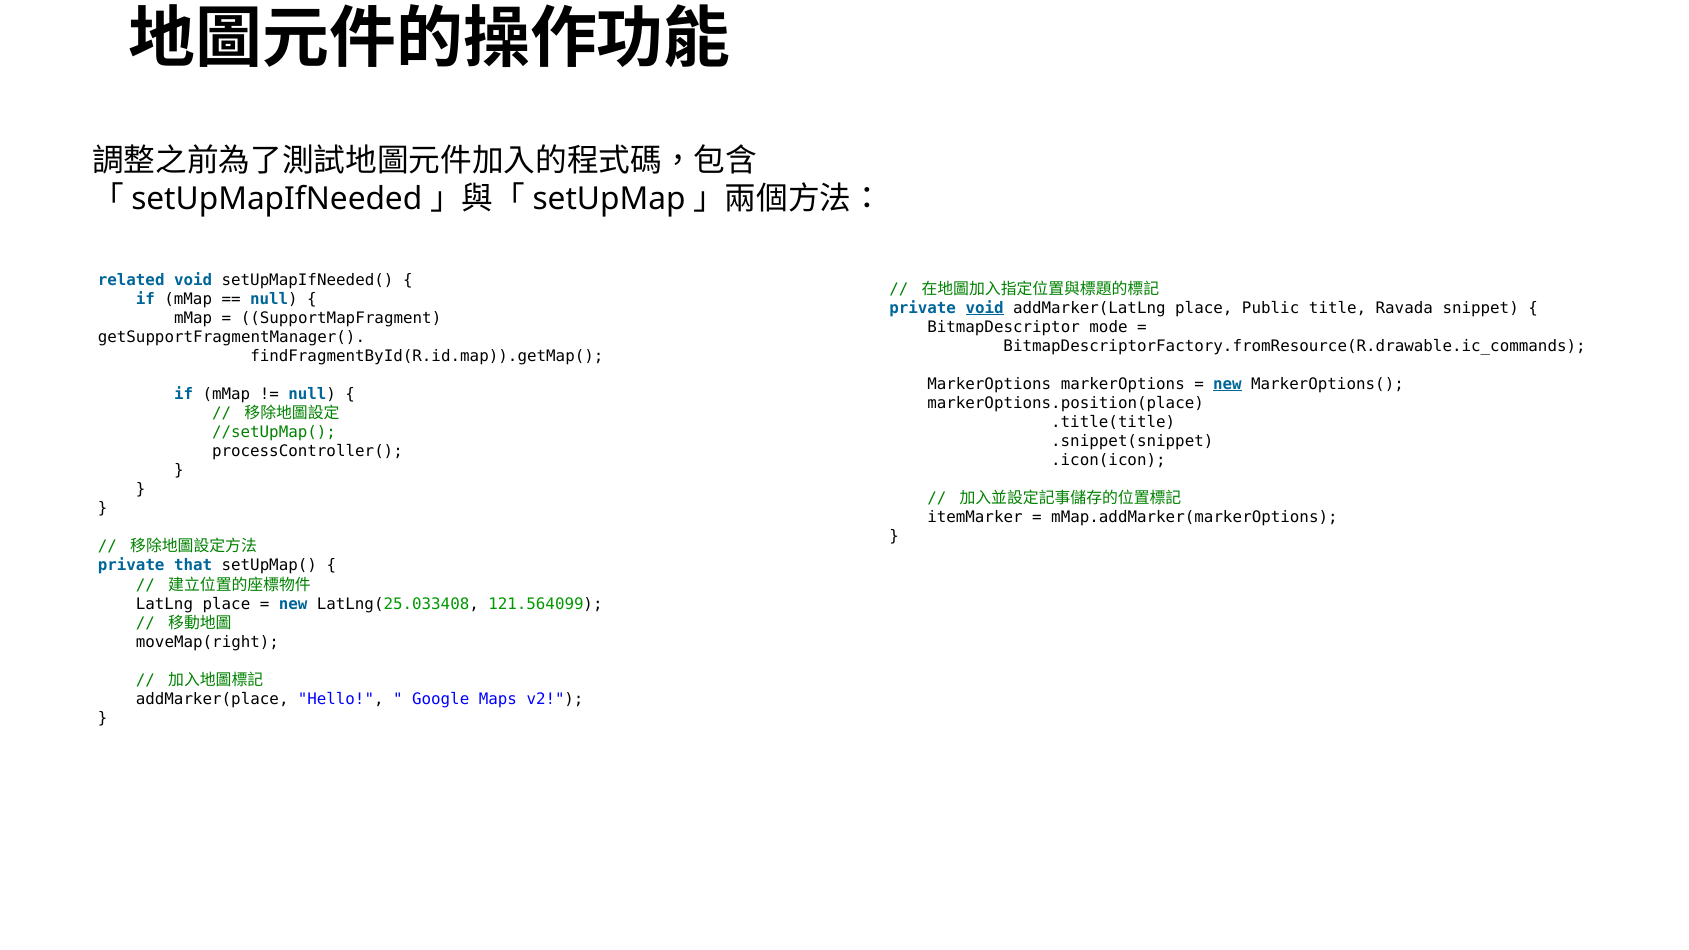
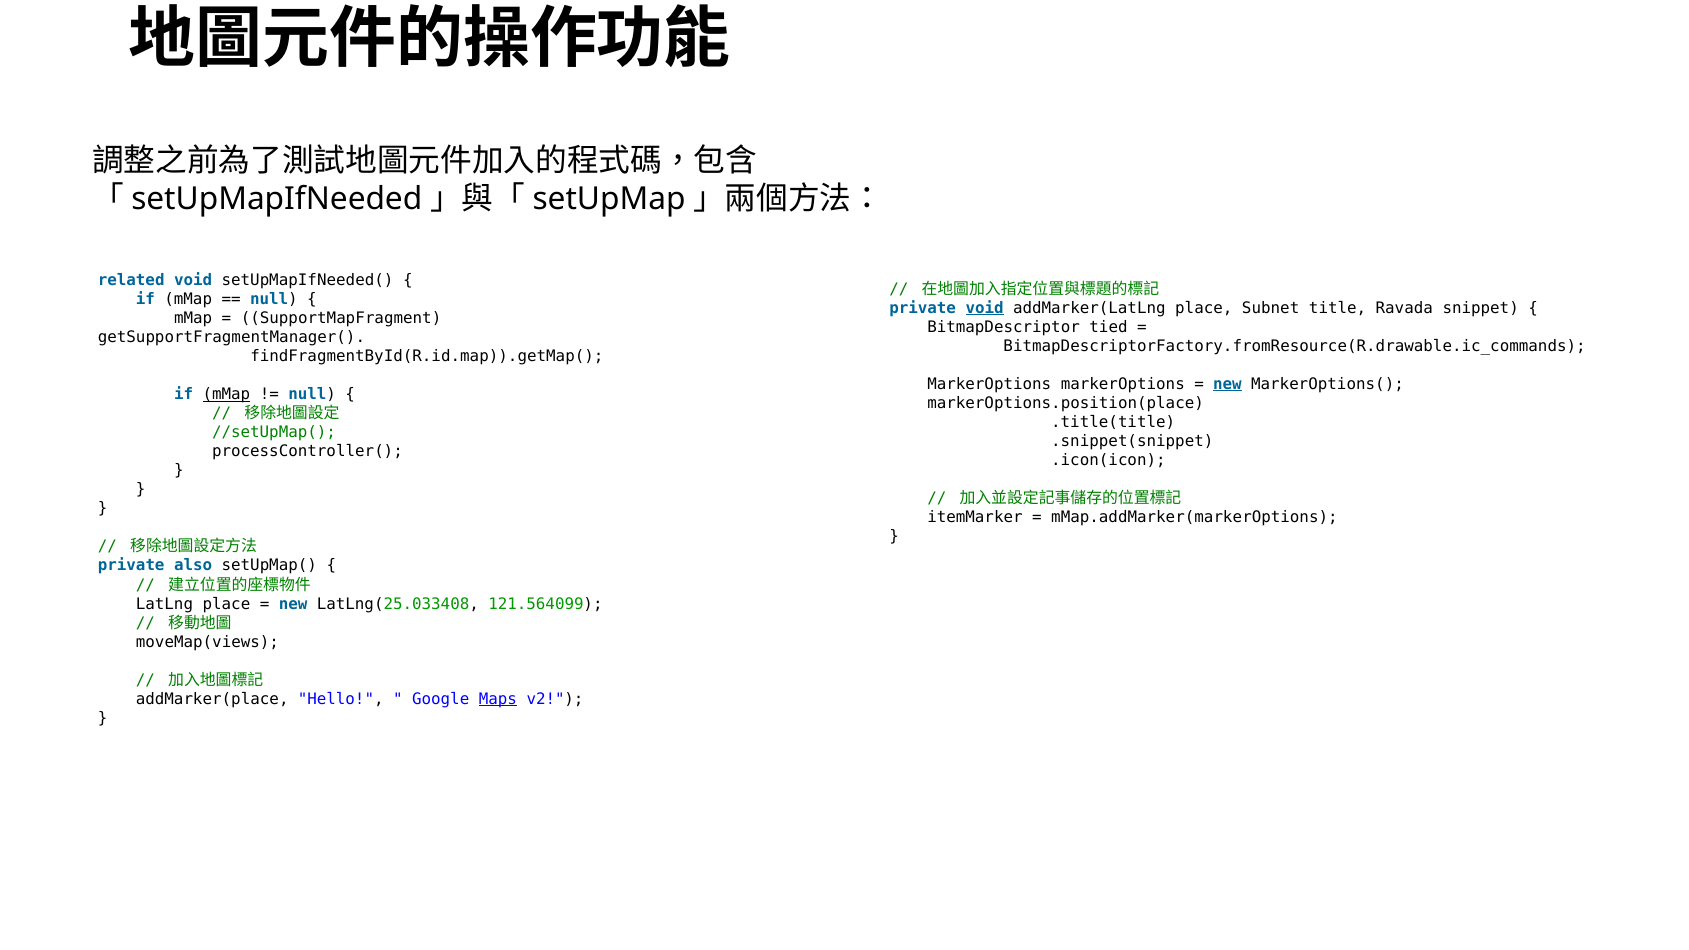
Public: Public -> Subnet
mode: mode -> tied
mMap at (226, 394) underline: none -> present
that: that -> also
moveMap(right: moveMap(right -> moveMap(views
Maps underline: none -> present
